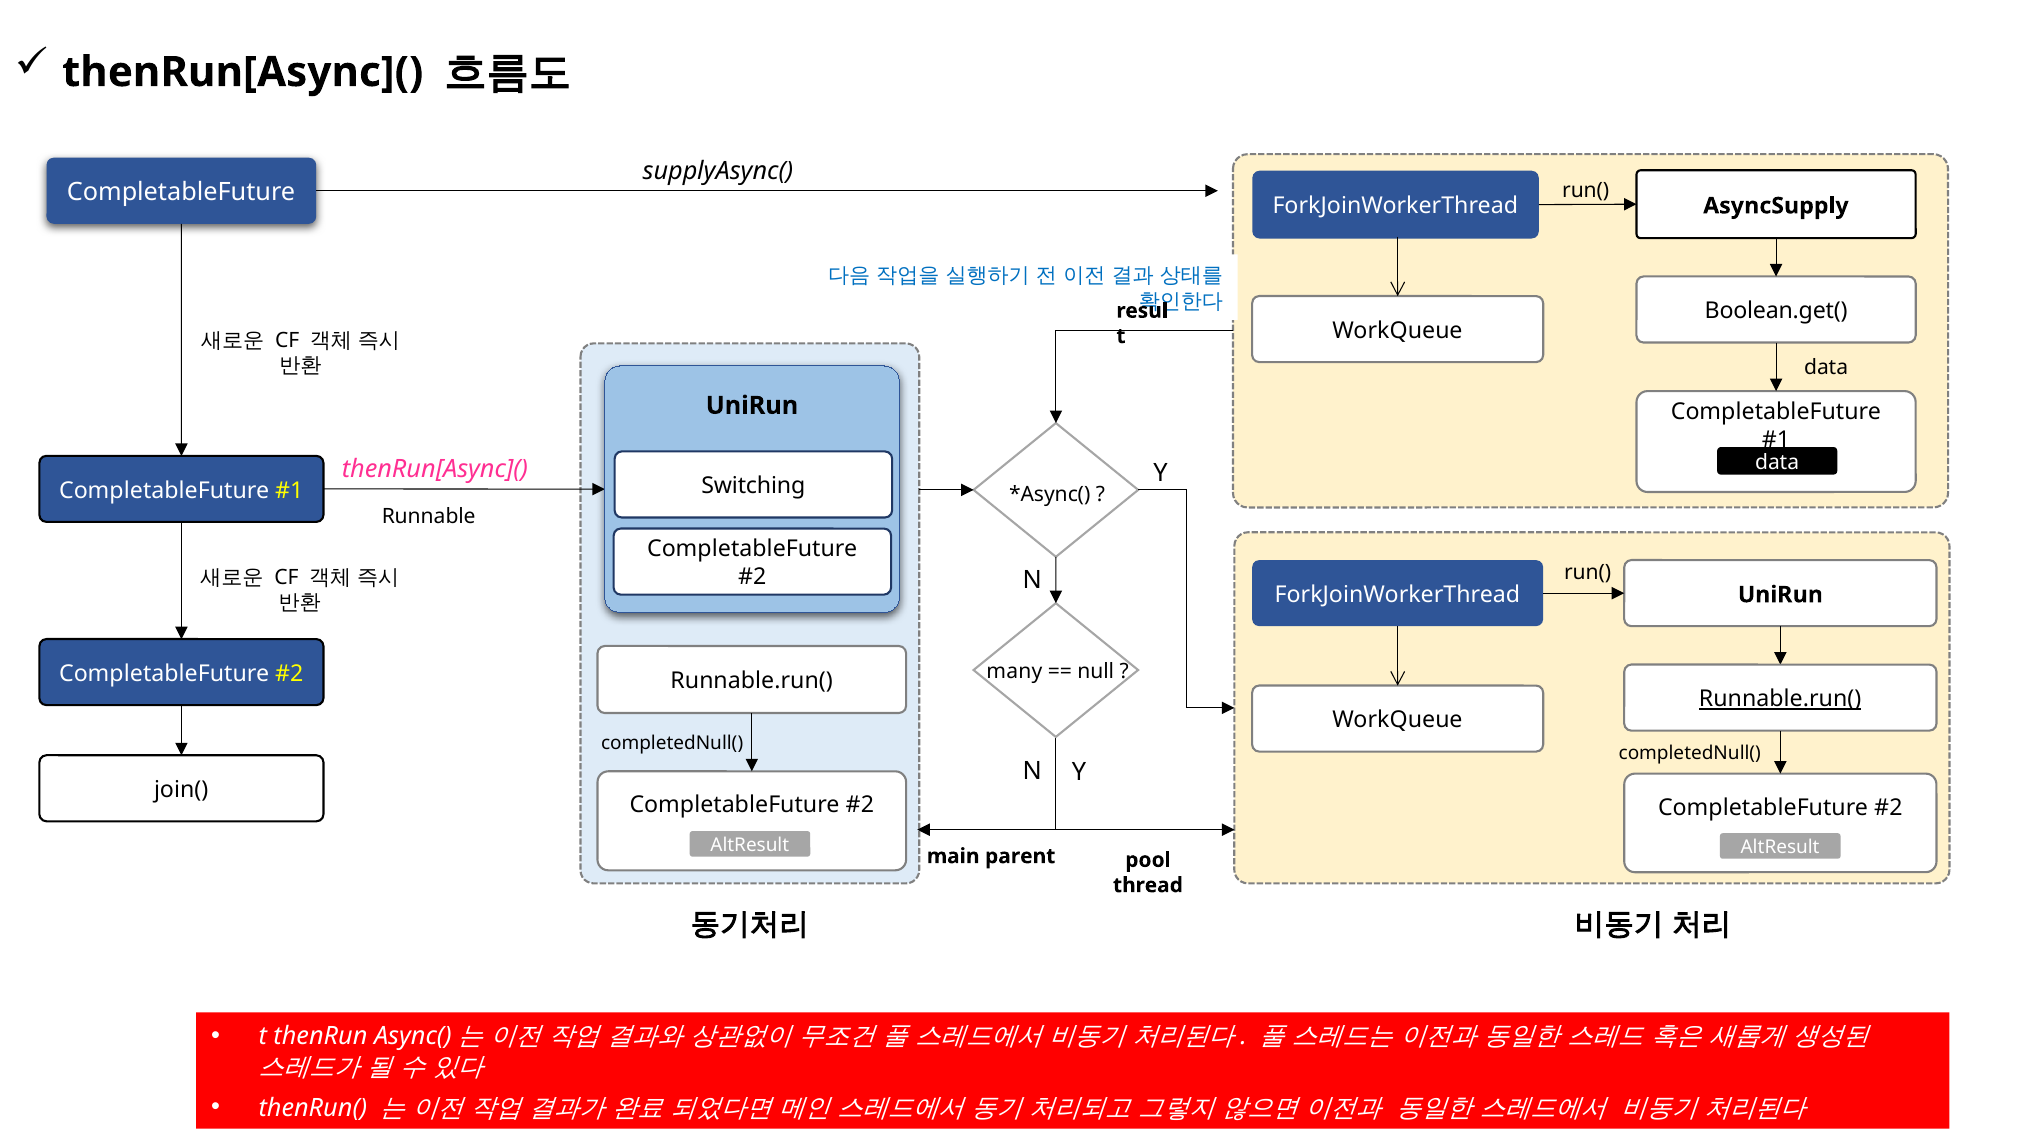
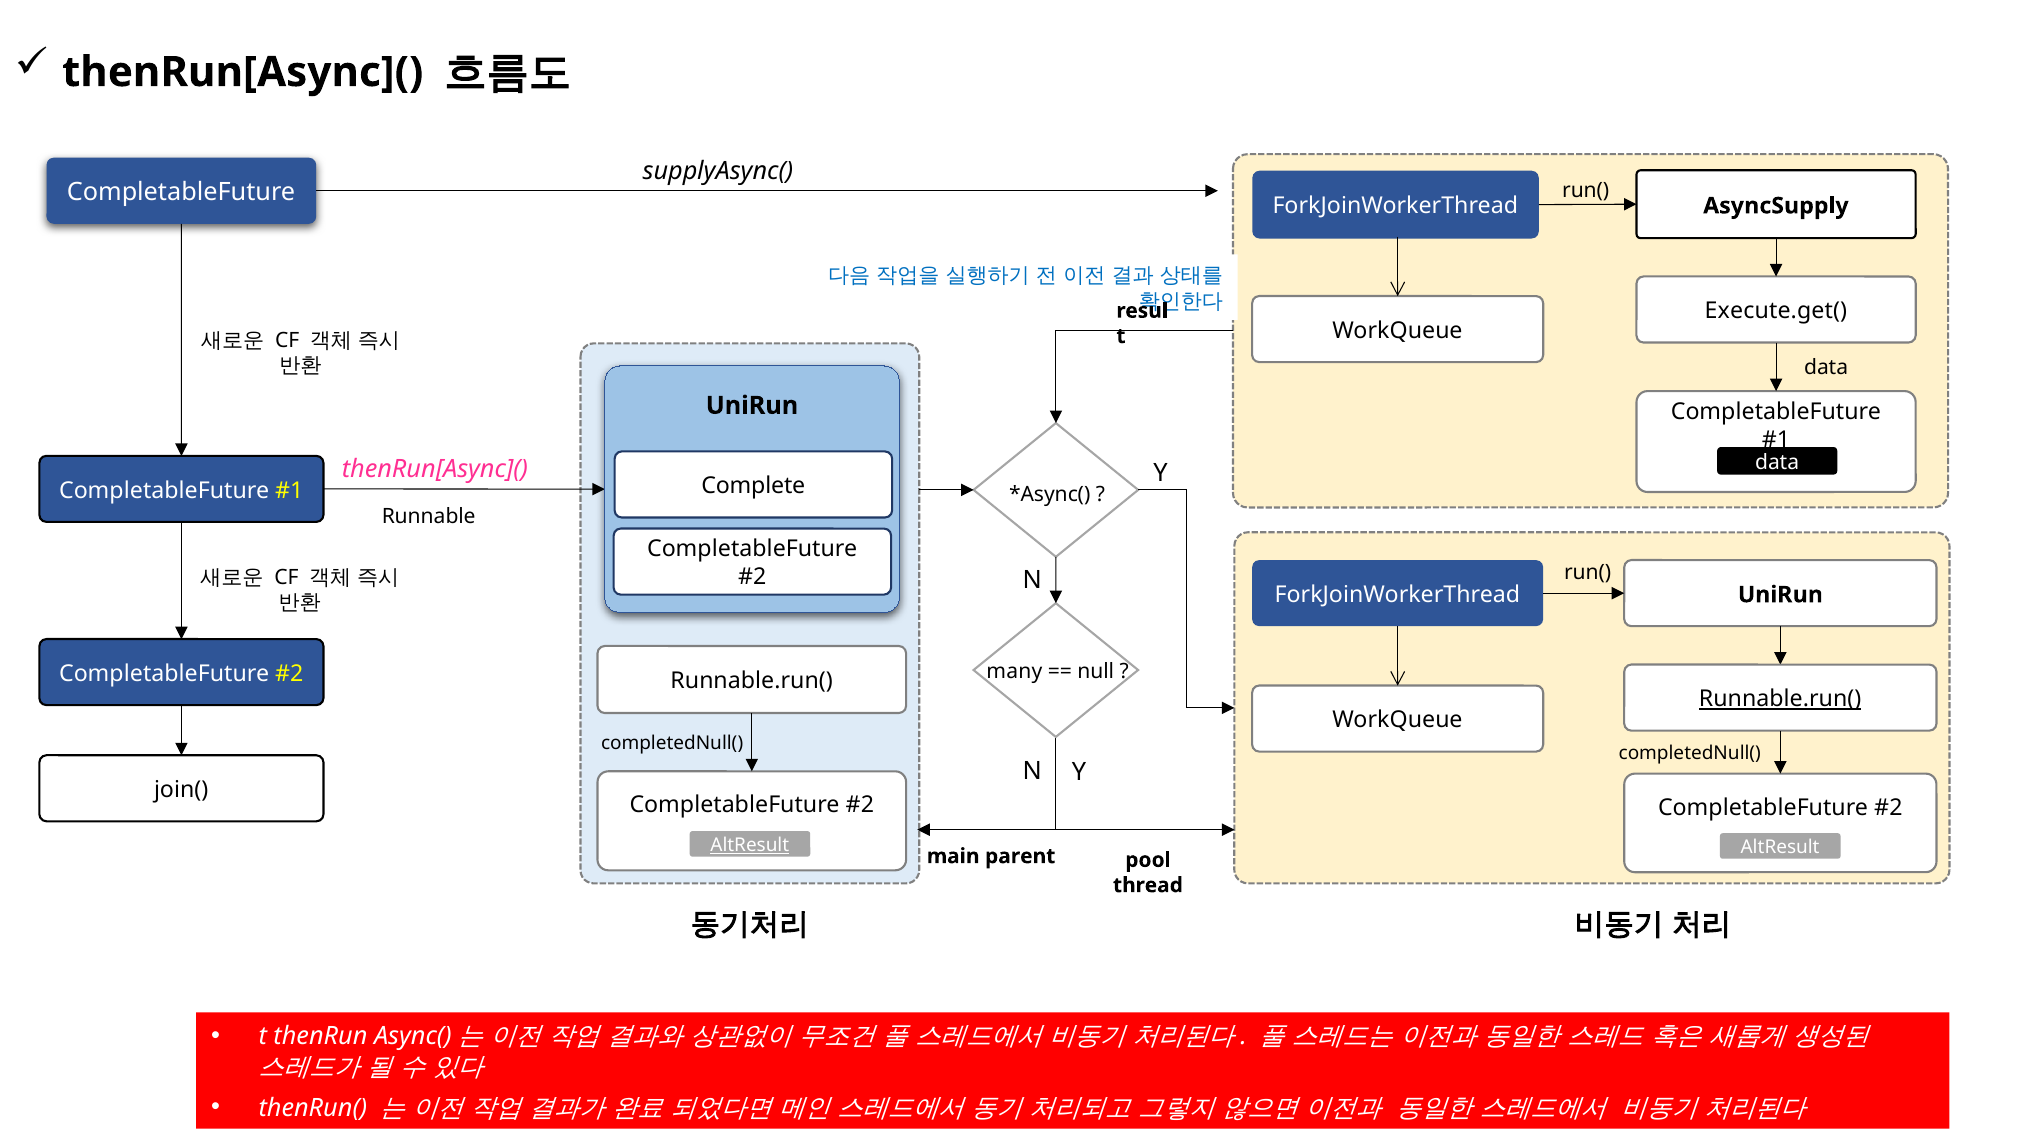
Boolean.get(: Boolean.get( -> Execute.get(
Switching: Switching -> Complete
AltResult at (750, 846) underline: none -> present
